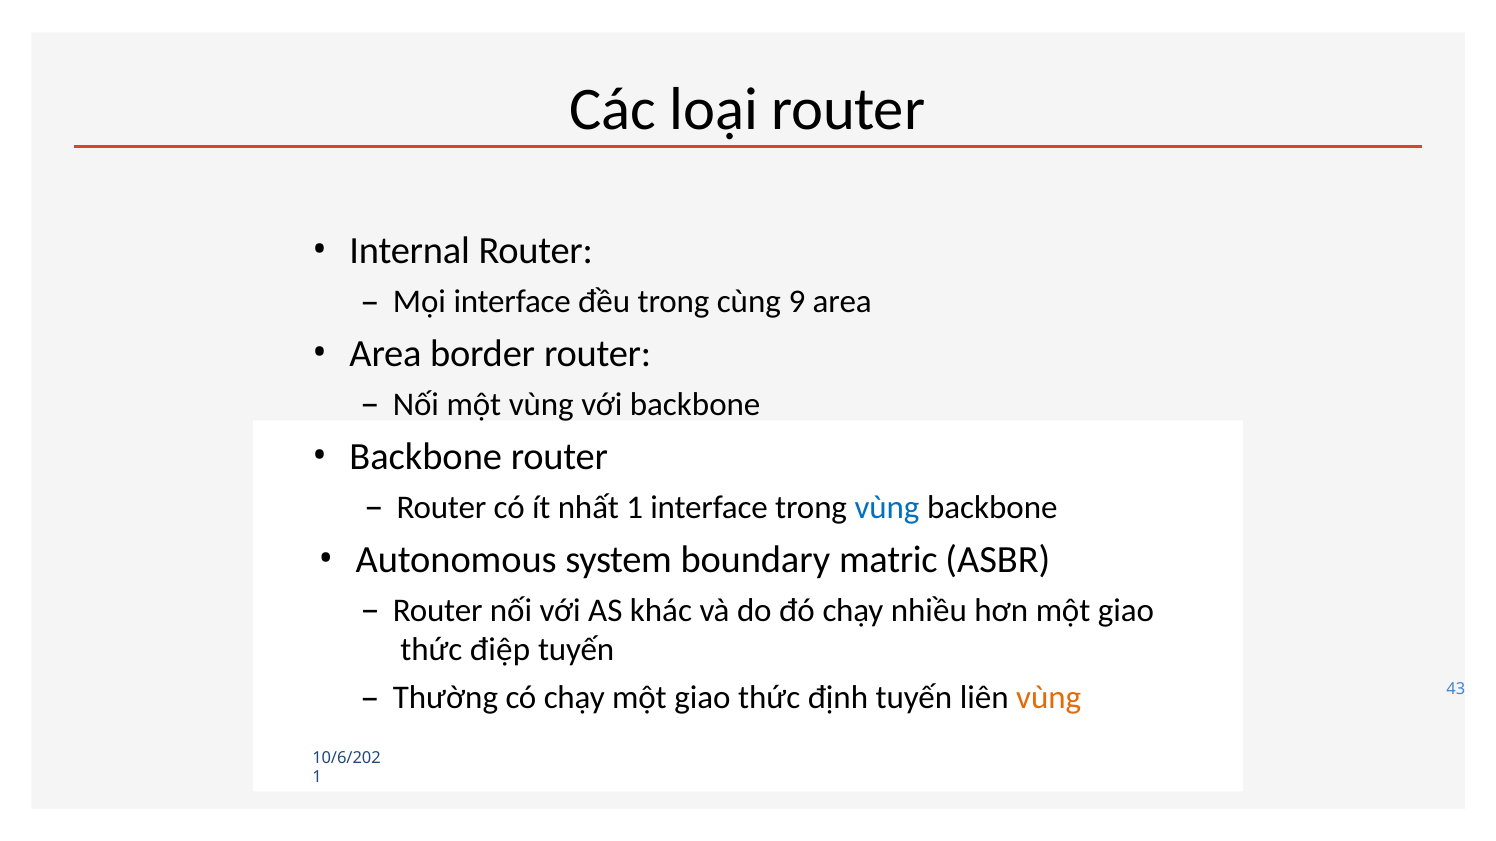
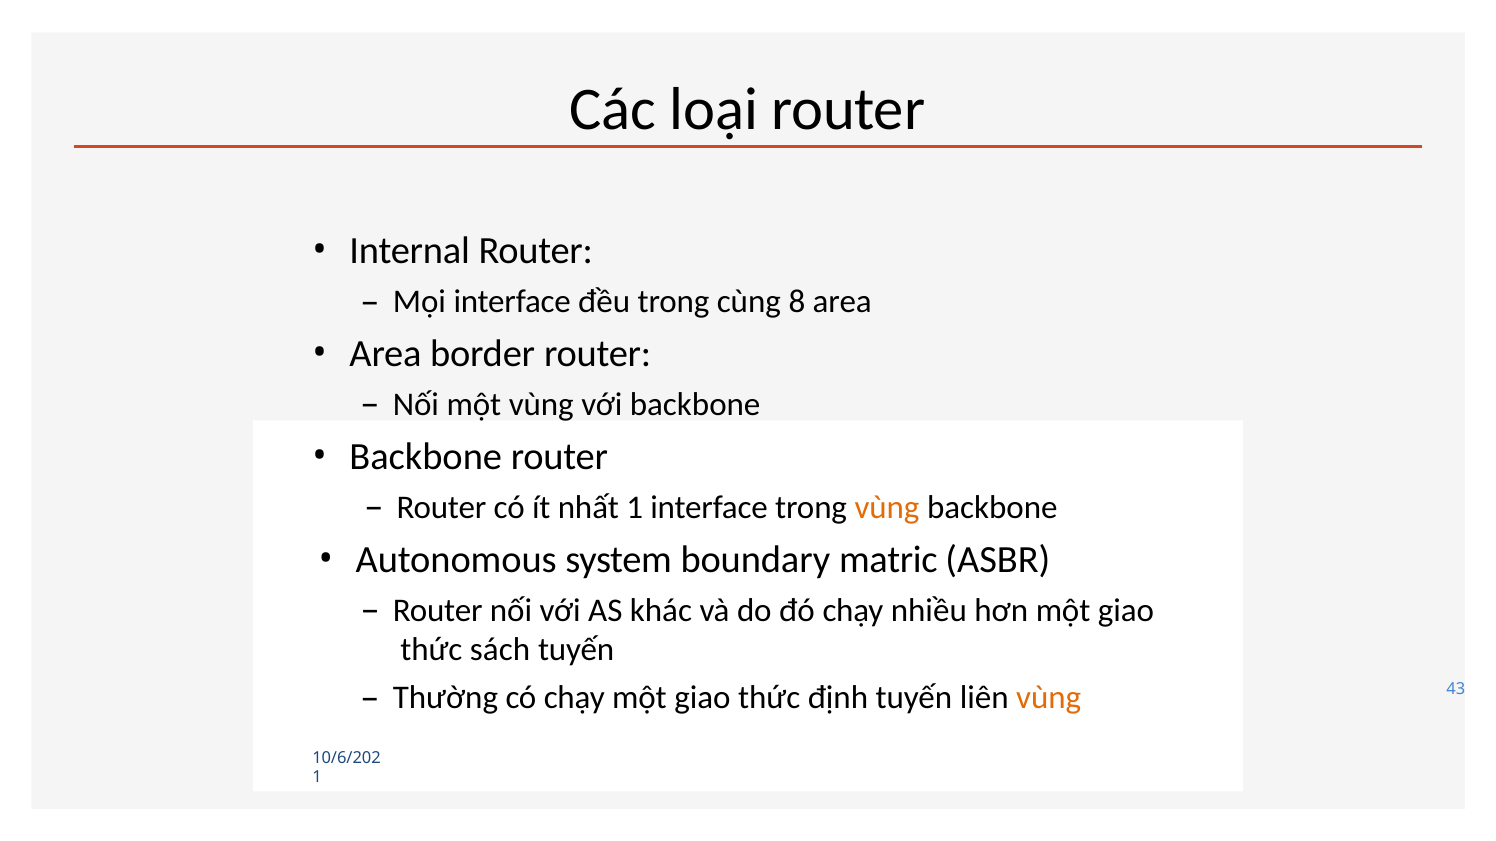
9: 9 -> 8
vùng at (887, 508) colour: blue -> orange
điệp: điệp -> sách
